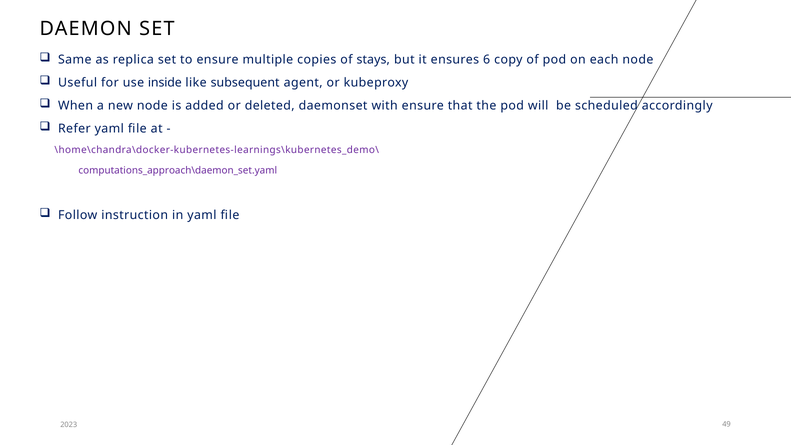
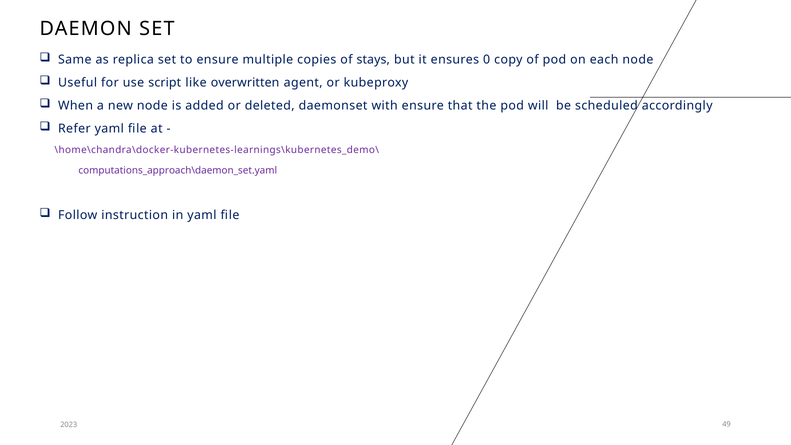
6: 6 -> 0
inside: inside -> script
subsequent: subsequent -> overwritten
